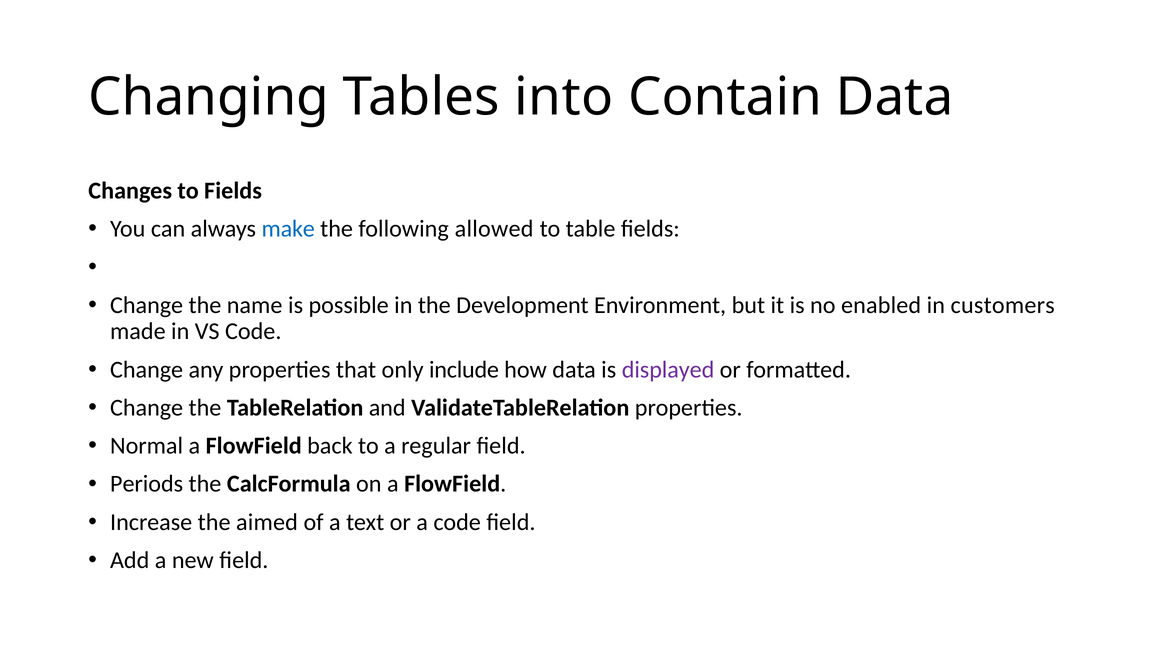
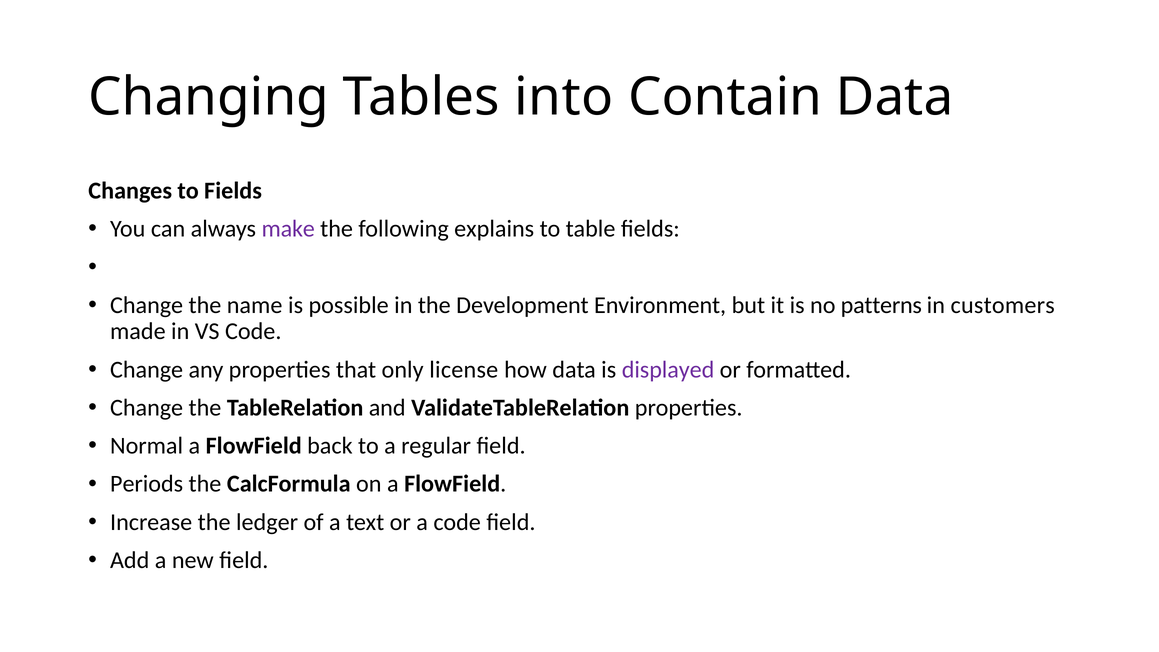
make colour: blue -> purple
allowed: allowed -> explains
enabled: enabled -> patterns
include: include -> license
aimed: aimed -> ledger
